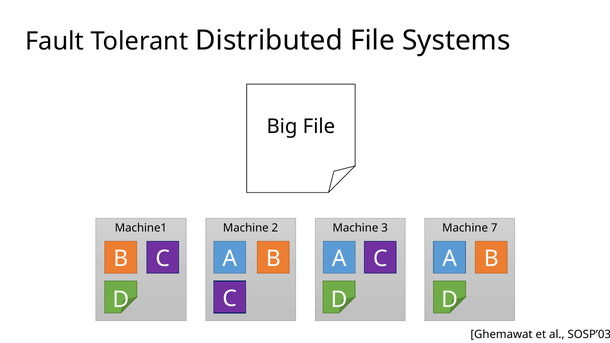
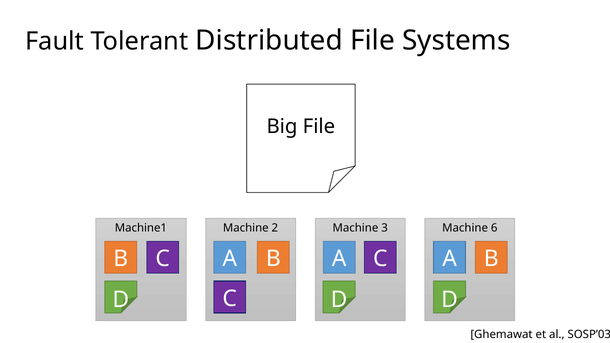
7: 7 -> 6
